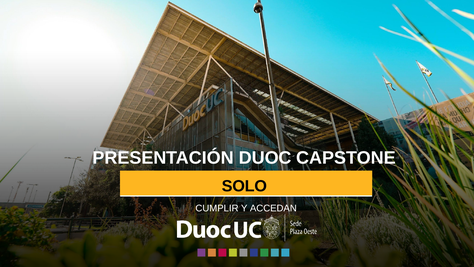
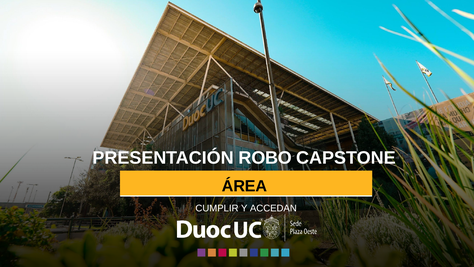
DUOC: DUOC -> ROBO
SOLO: SOLO -> ÁREA
